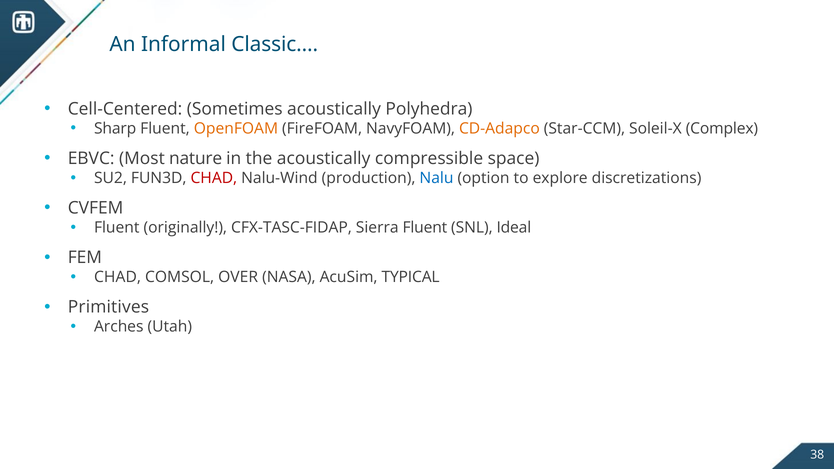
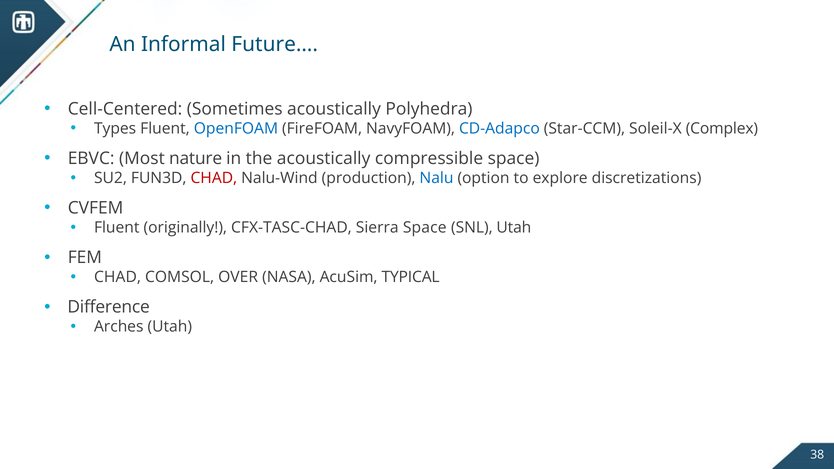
Classic…: Classic… -> Future…
Sharp: Sharp -> Types
OpenFOAM colour: orange -> blue
CD-Adapco colour: orange -> blue
CFX-TASC-FIDAP: CFX-TASC-FIDAP -> CFX-TASC-CHAD
Sierra Fluent: Fluent -> Space
SNL Ideal: Ideal -> Utah
Primitives: Primitives -> Difference
